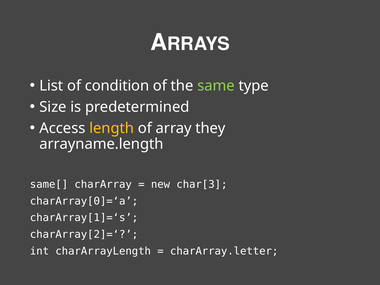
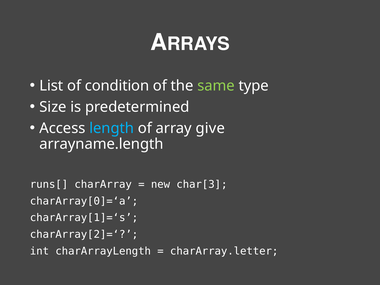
length colour: yellow -> light blue
they: they -> give
same[: same[ -> runs[
